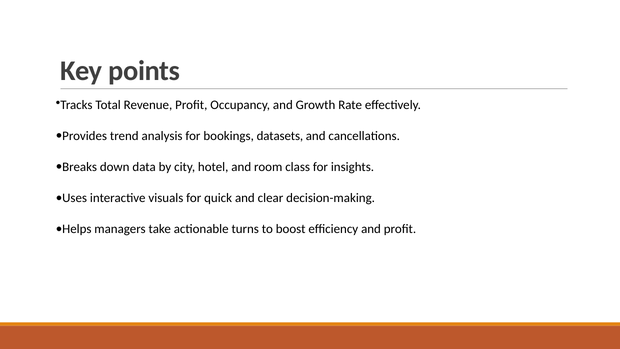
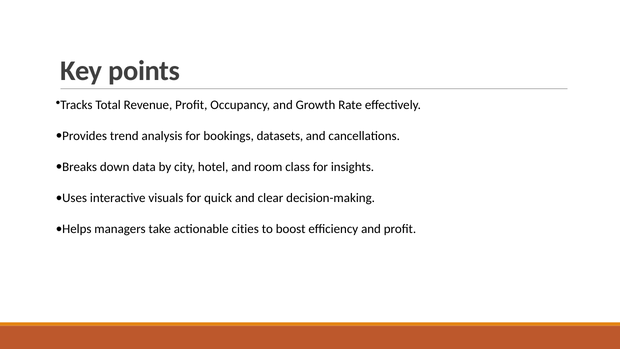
turns: turns -> cities
